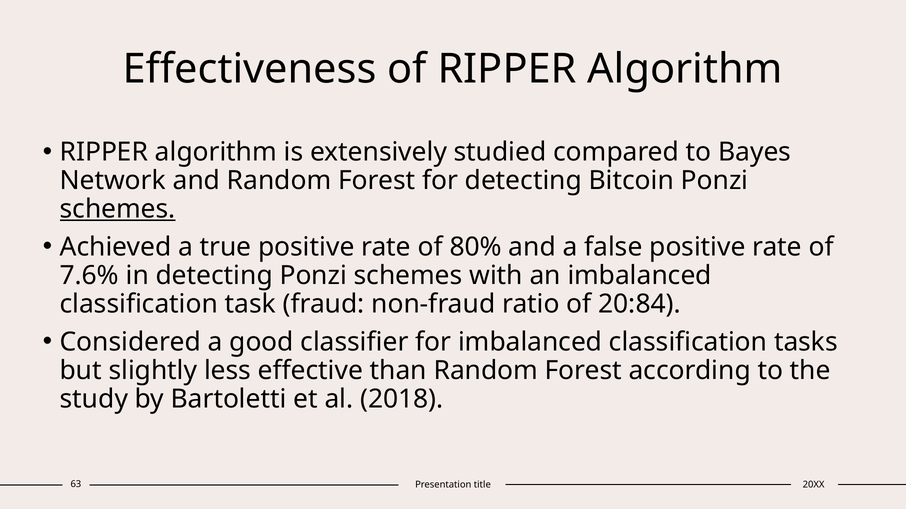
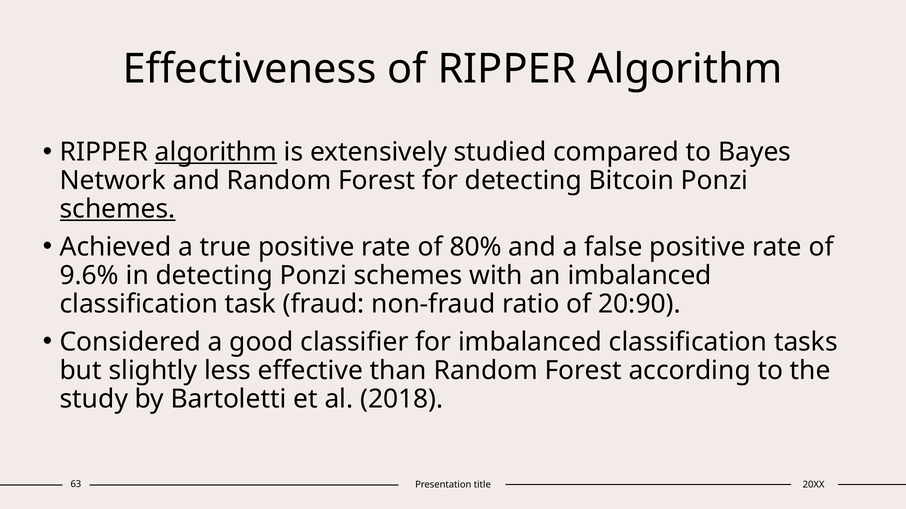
algorithm at (216, 152) underline: none -> present
7.6%: 7.6% -> 9.6%
20:84: 20:84 -> 20:90
